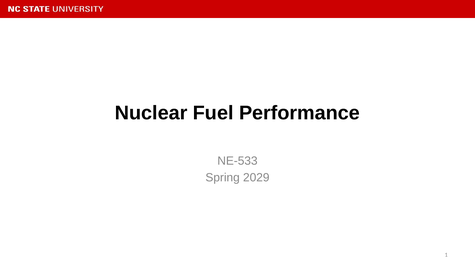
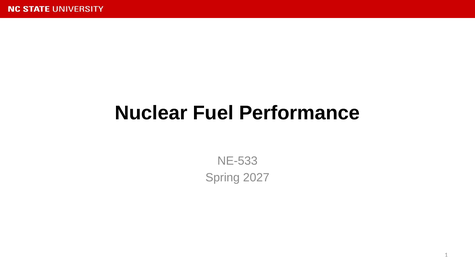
2029: 2029 -> 2027
